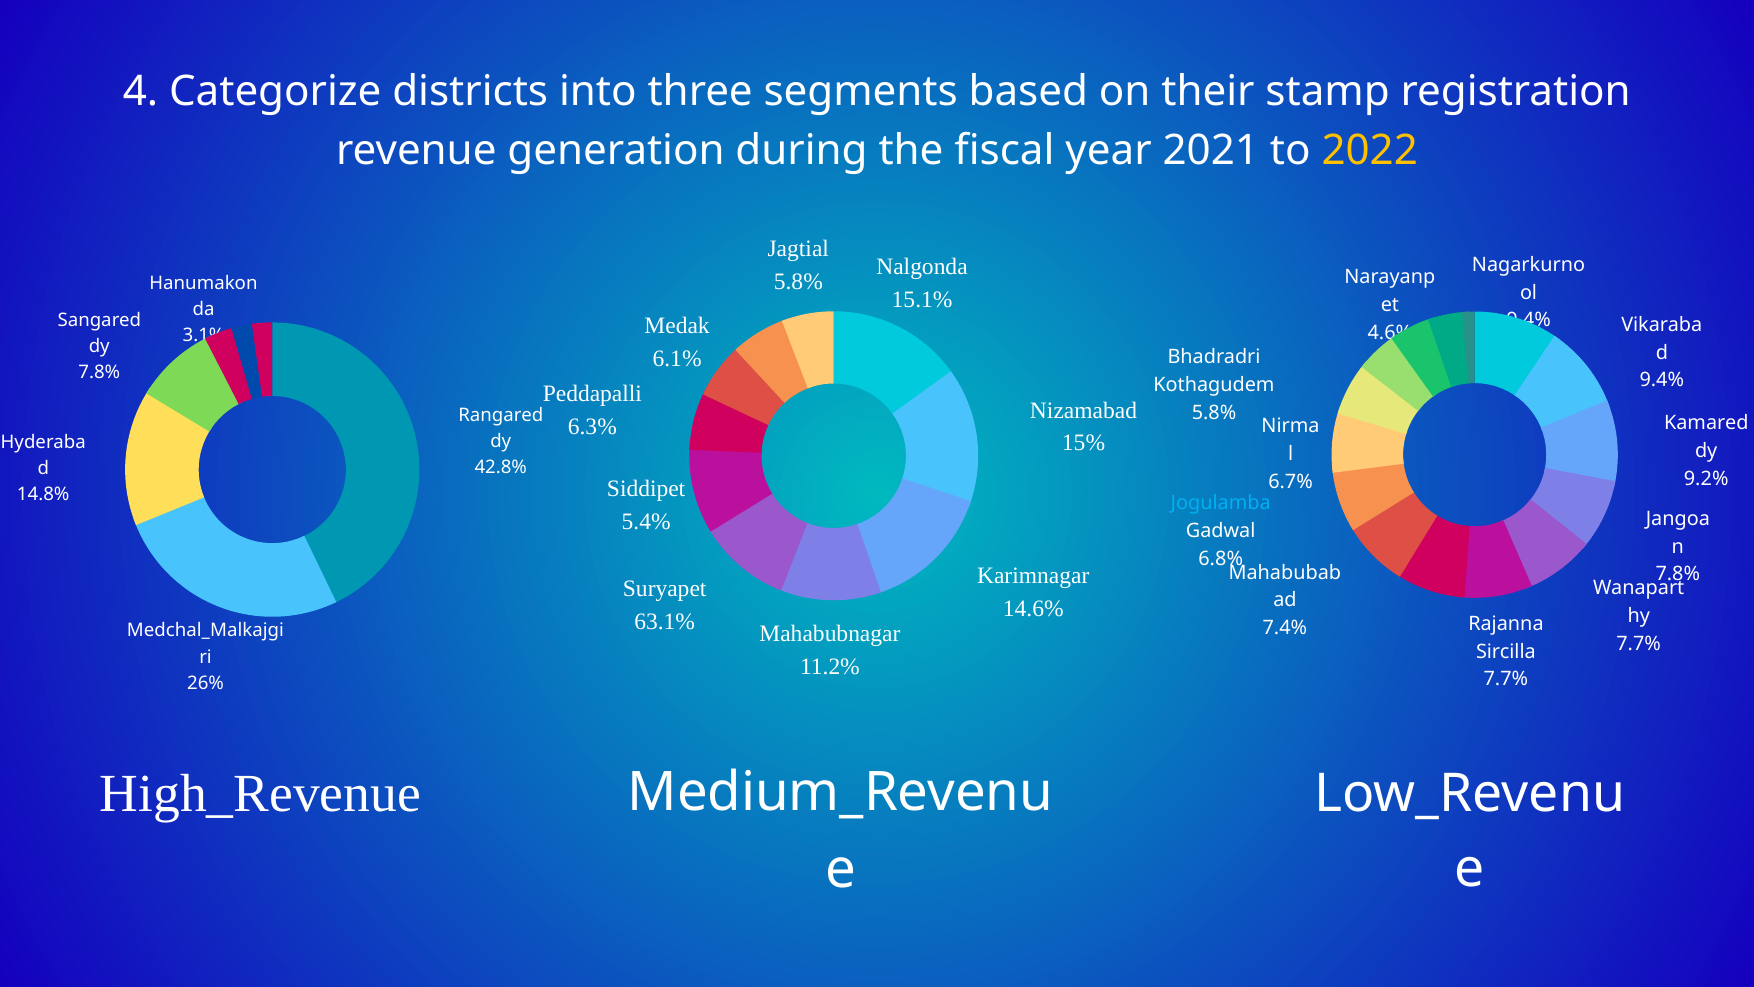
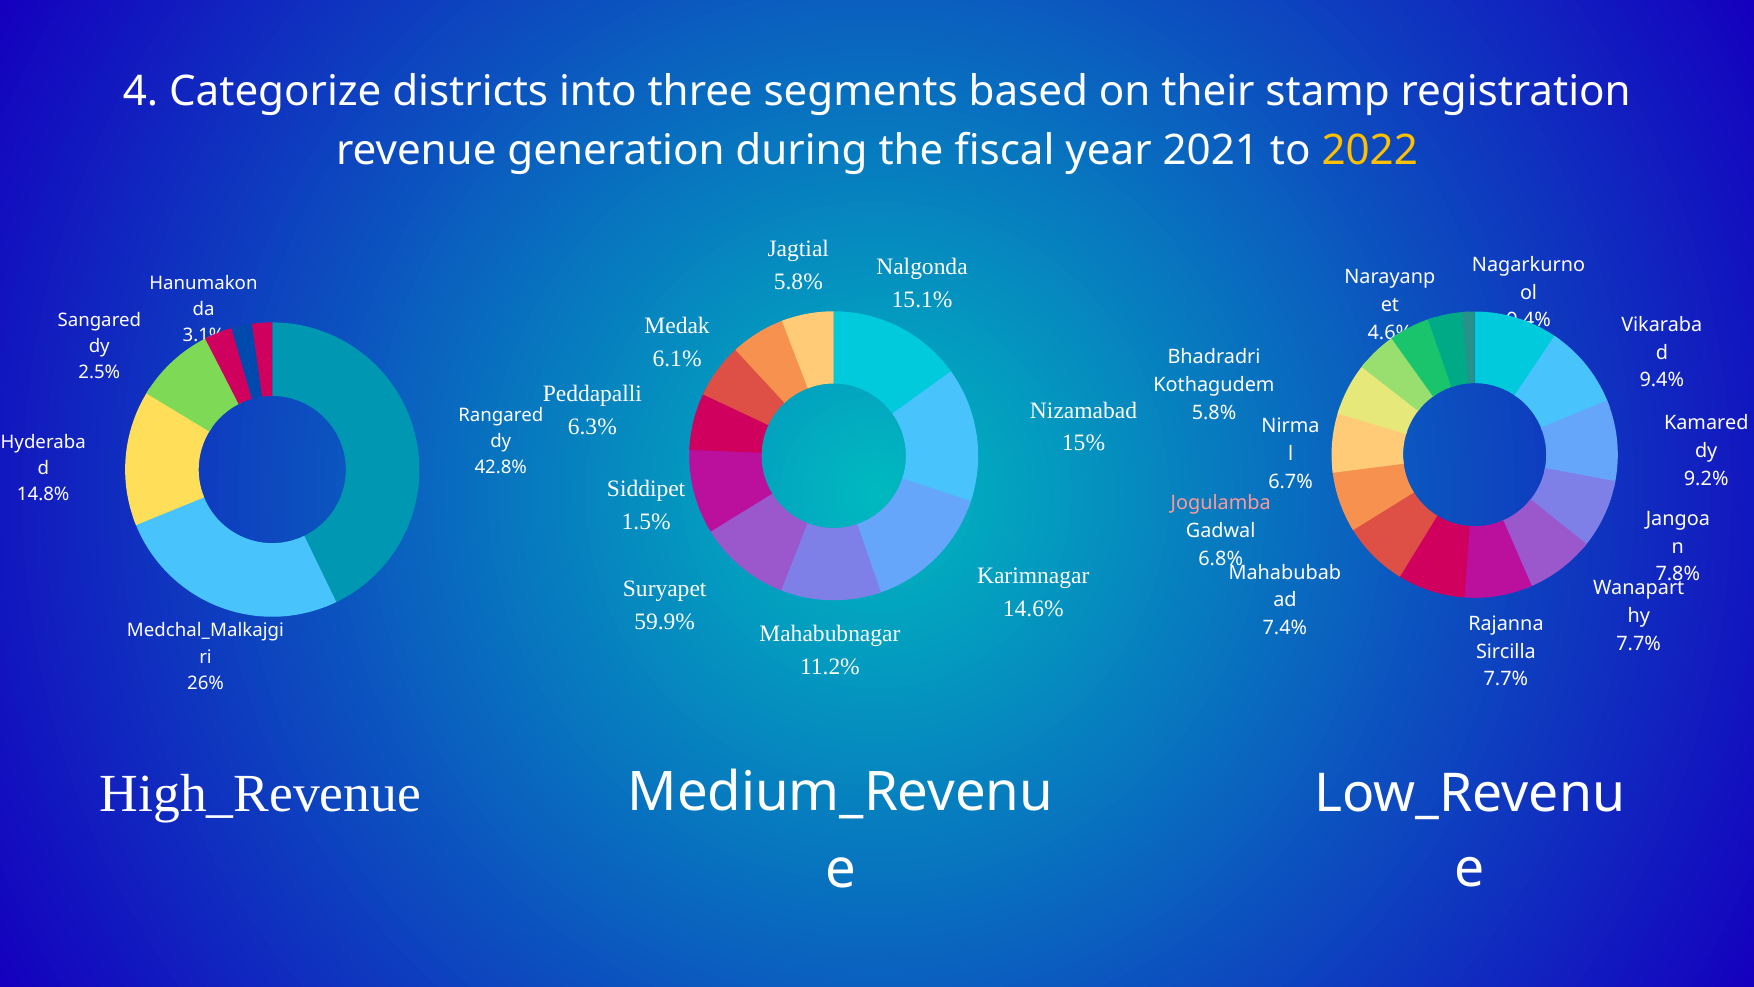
7.8% at (99, 373): 7.8% -> 2.5%
Jogulamba colour: light blue -> pink
5.4%: 5.4% -> 1.5%
63.1%: 63.1% -> 59.9%
